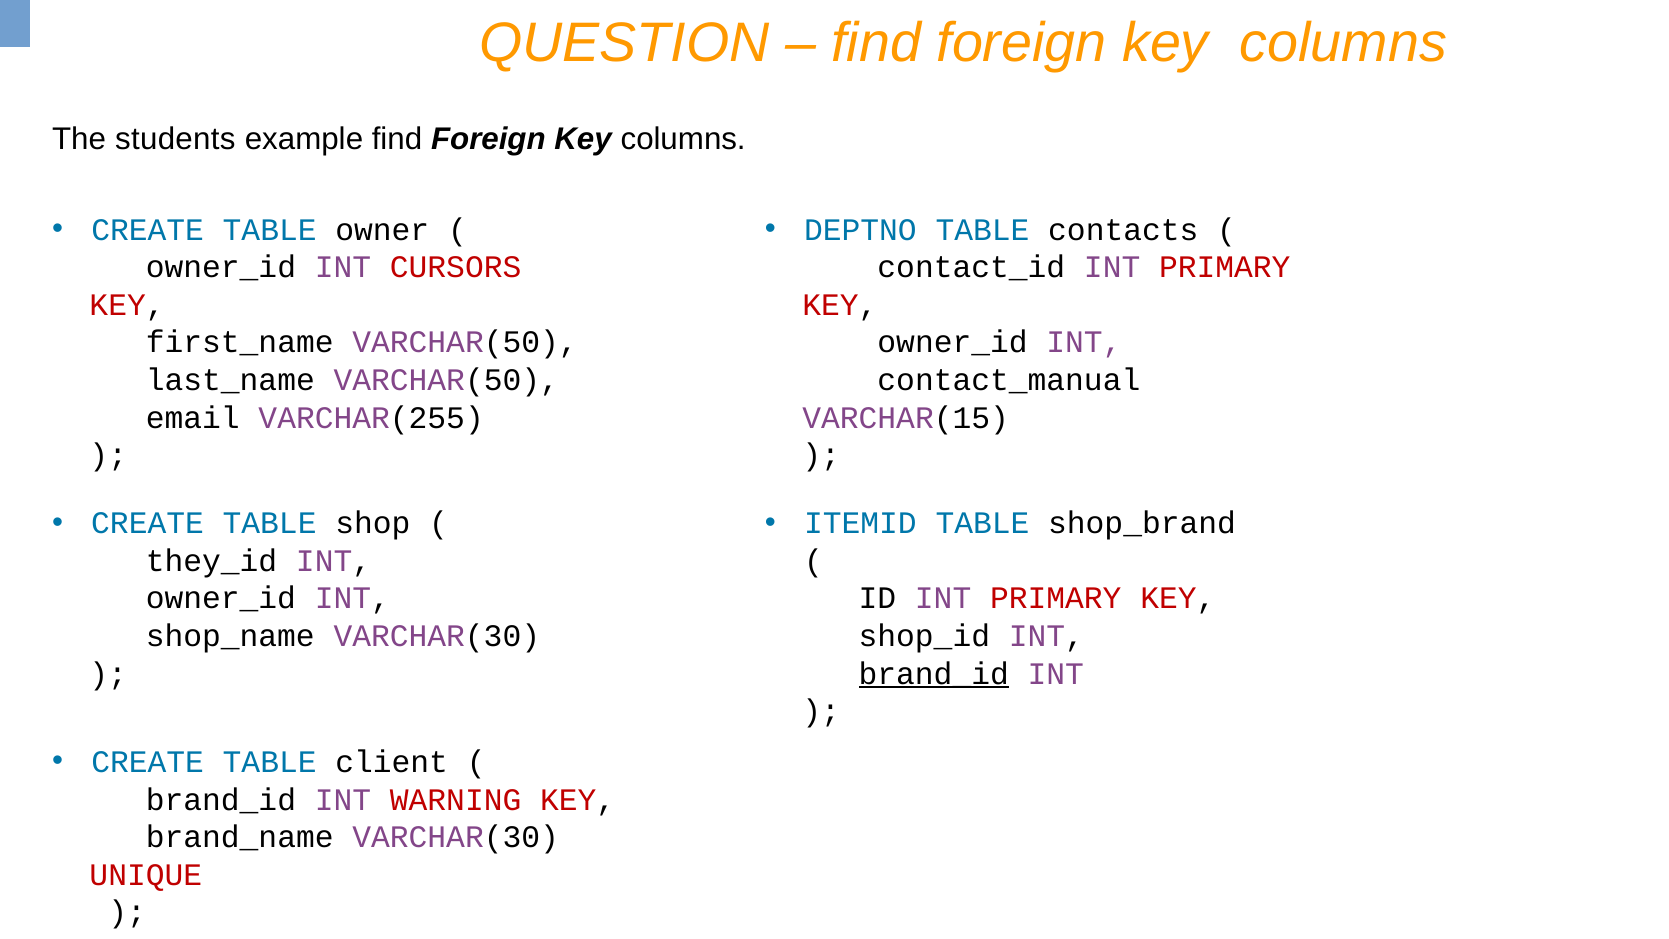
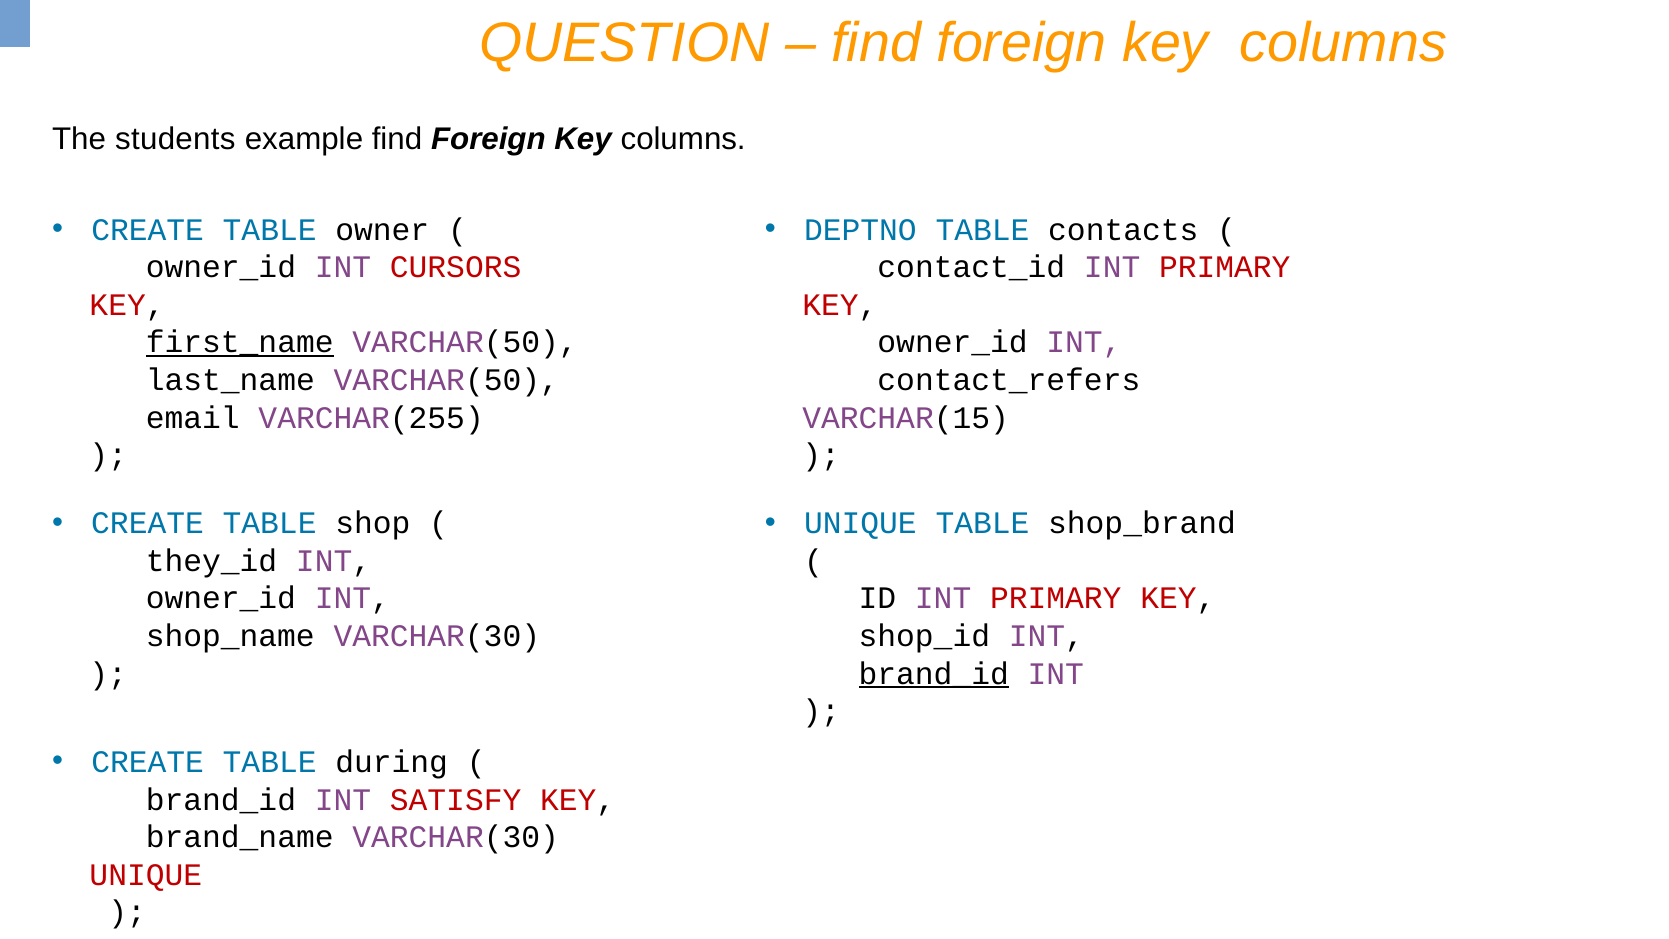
first_name underline: none -> present
contact_manual: contact_manual -> contact_refers
ITEMID at (860, 523): ITEMID -> UNIQUE
client: client -> during
WARNING: WARNING -> SATISFY
